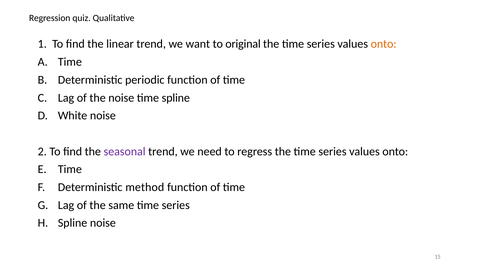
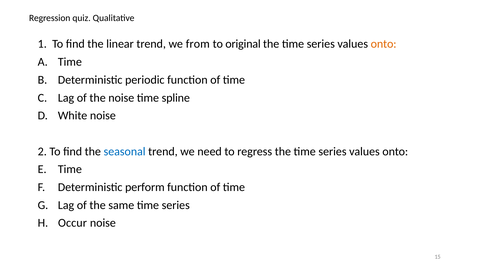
want: want -> from
seasonal colour: purple -> blue
method: method -> perform
Spline at (73, 222): Spline -> Occur
